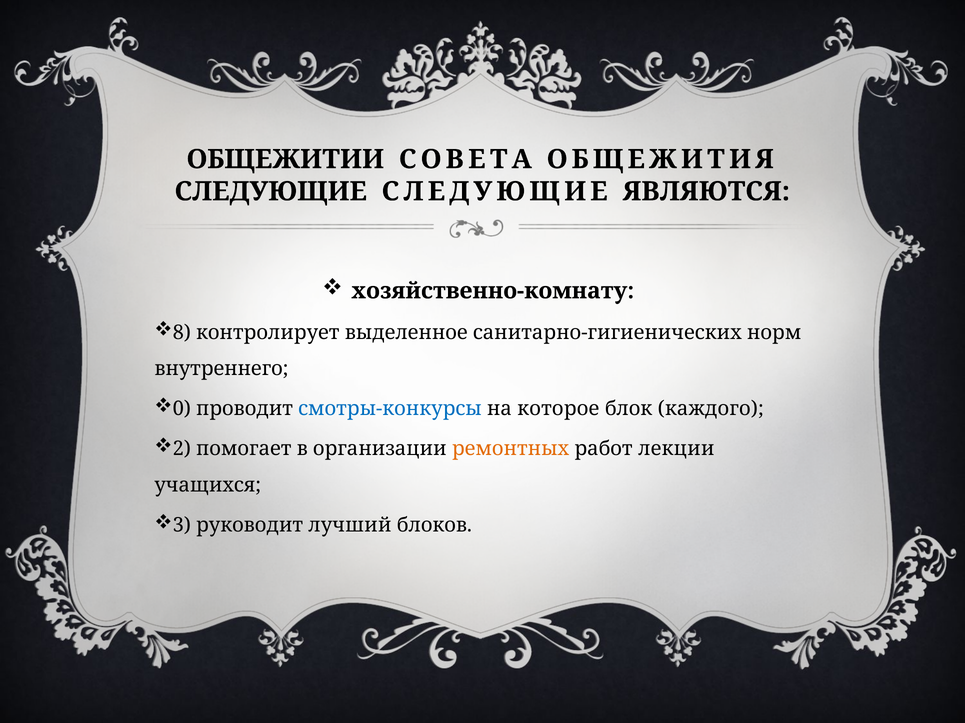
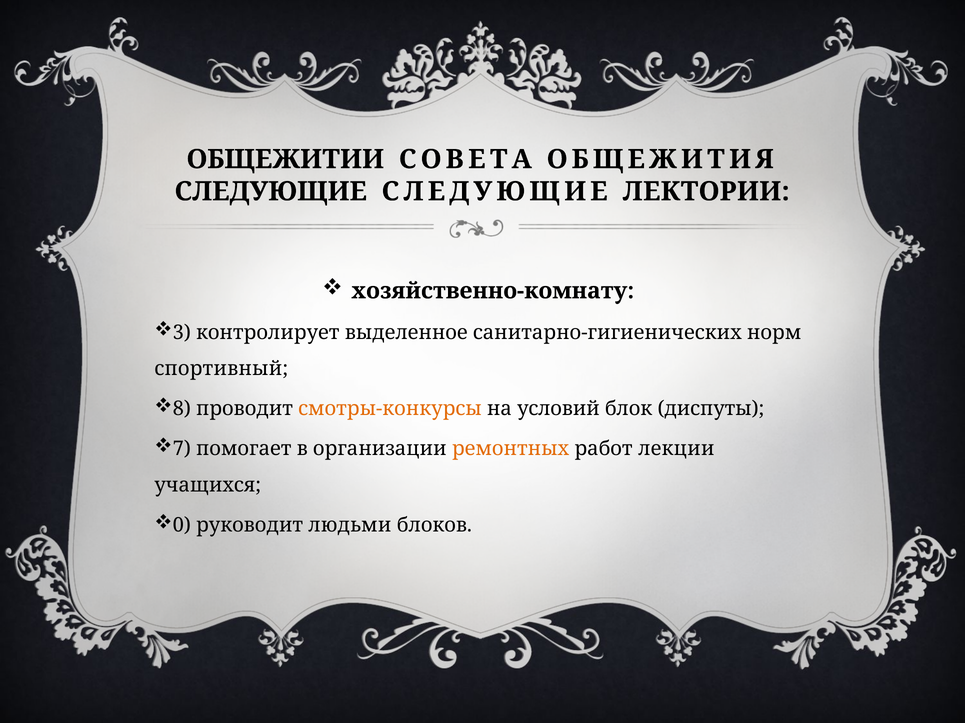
ЯВЛЯЮТСЯ: ЯВЛЯЮТСЯ -> ЛЕКТОРИИ
8: 8 -> 3
внутреннего: внутреннего -> спортивный
0: 0 -> 8
смотры-конкурсы colour: blue -> orange
которое: которое -> условий
каждого: каждого -> диспуты
2: 2 -> 7
3: 3 -> 0
лучший: лучший -> людьми
